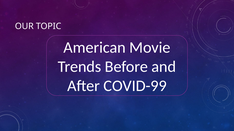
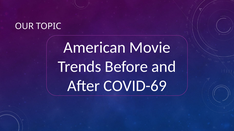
COVID-99: COVID-99 -> COVID-69
